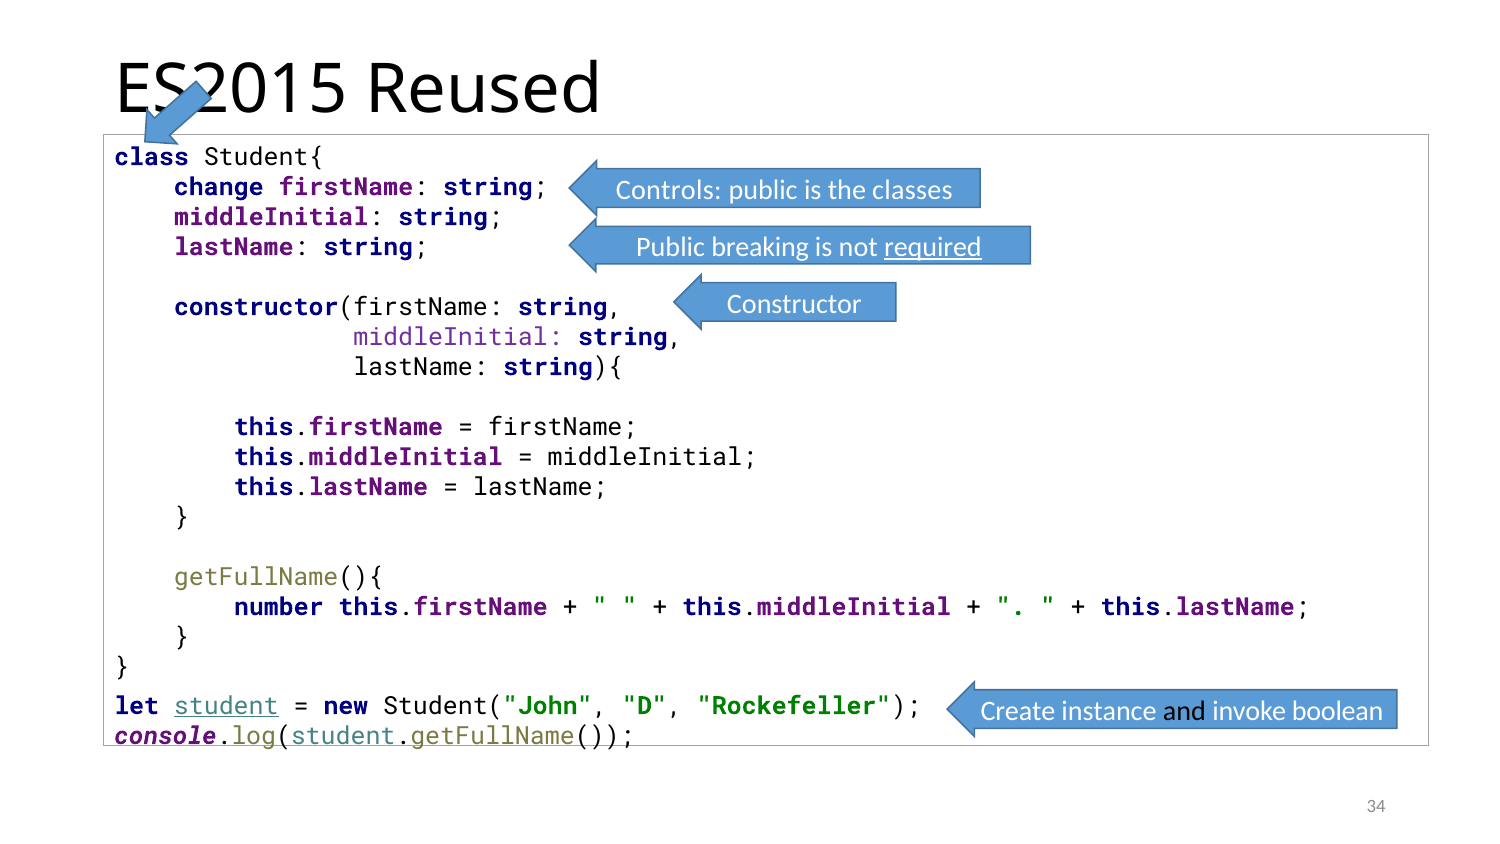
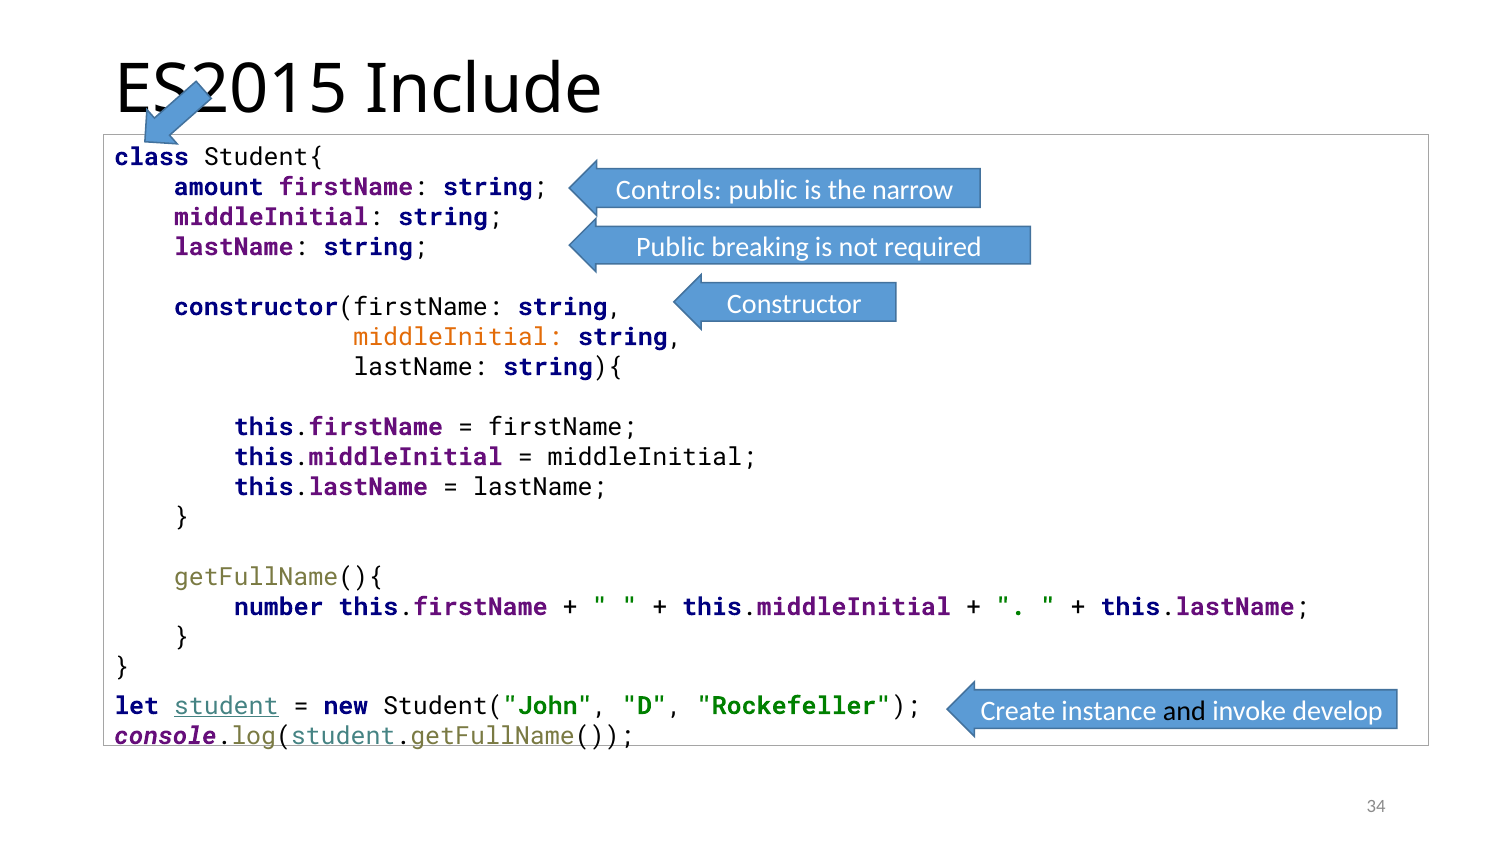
Reused: Reused -> Include
change: change -> amount
classes: classes -> narrow
required underline: present -> none
middleInitial at (458, 337) colour: purple -> orange
boolean: boolean -> develop
